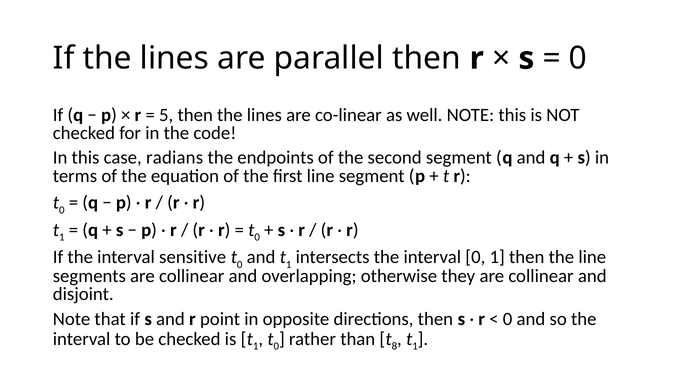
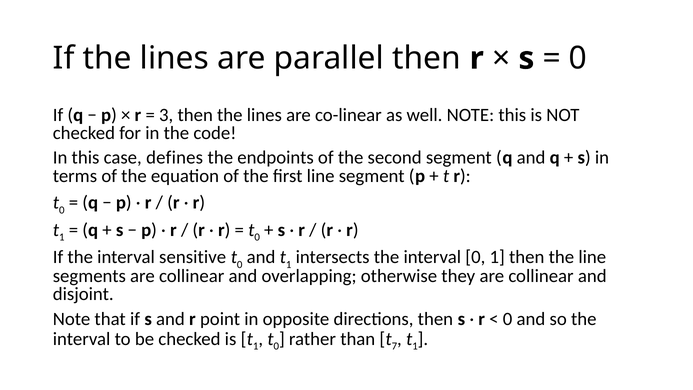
5: 5 -> 3
radians: radians -> defines
8: 8 -> 7
